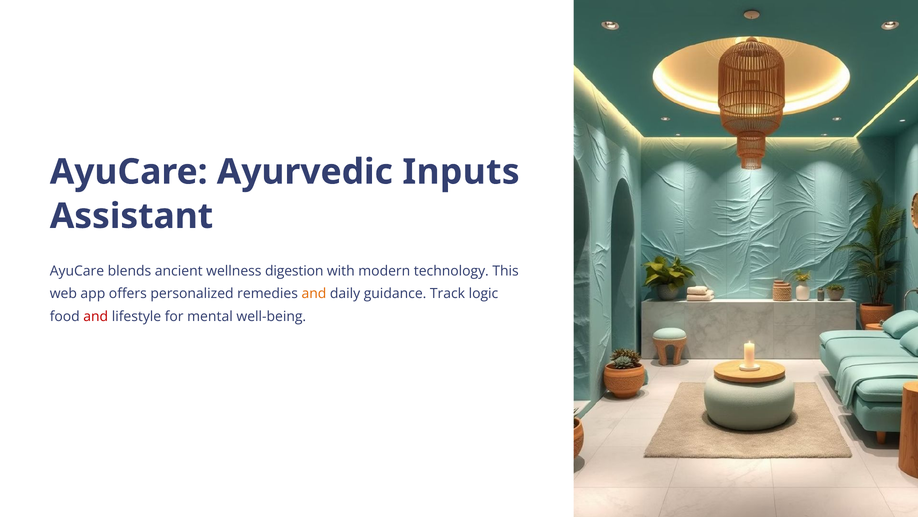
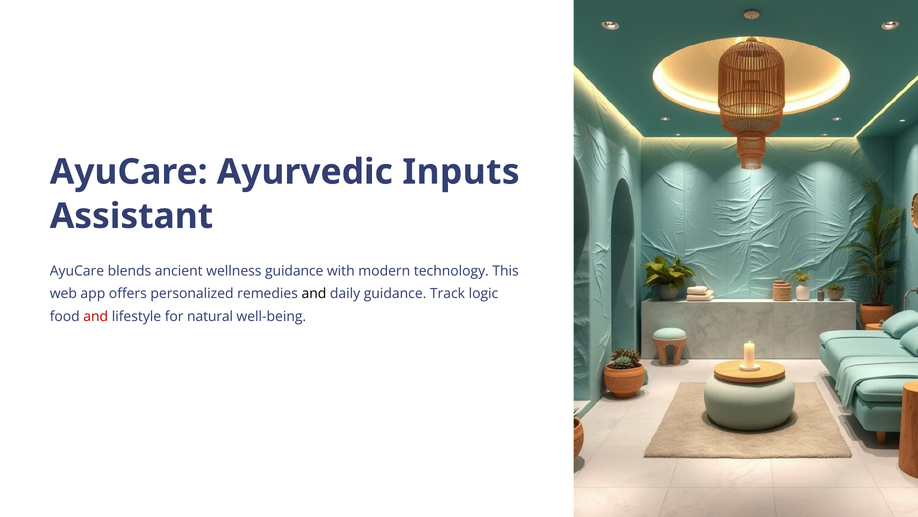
wellness digestion: digestion -> guidance
and at (314, 294) colour: orange -> black
mental: mental -> natural
